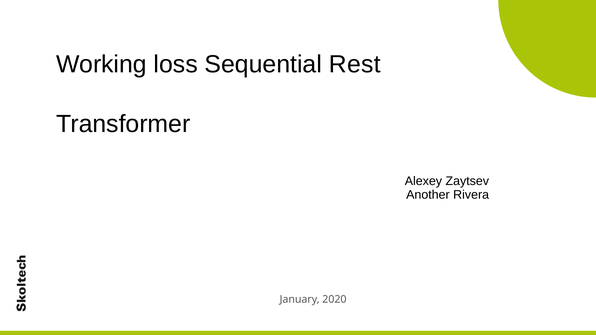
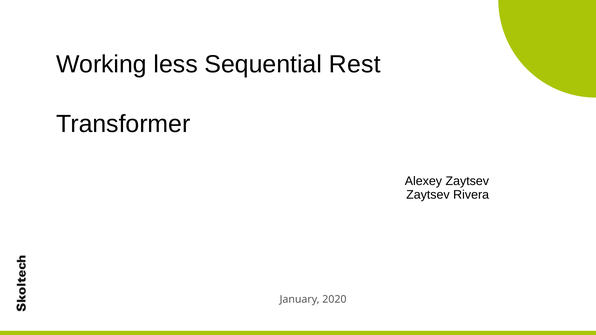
loss: loss -> less
Another at (428, 195): Another -> Zaytsev
